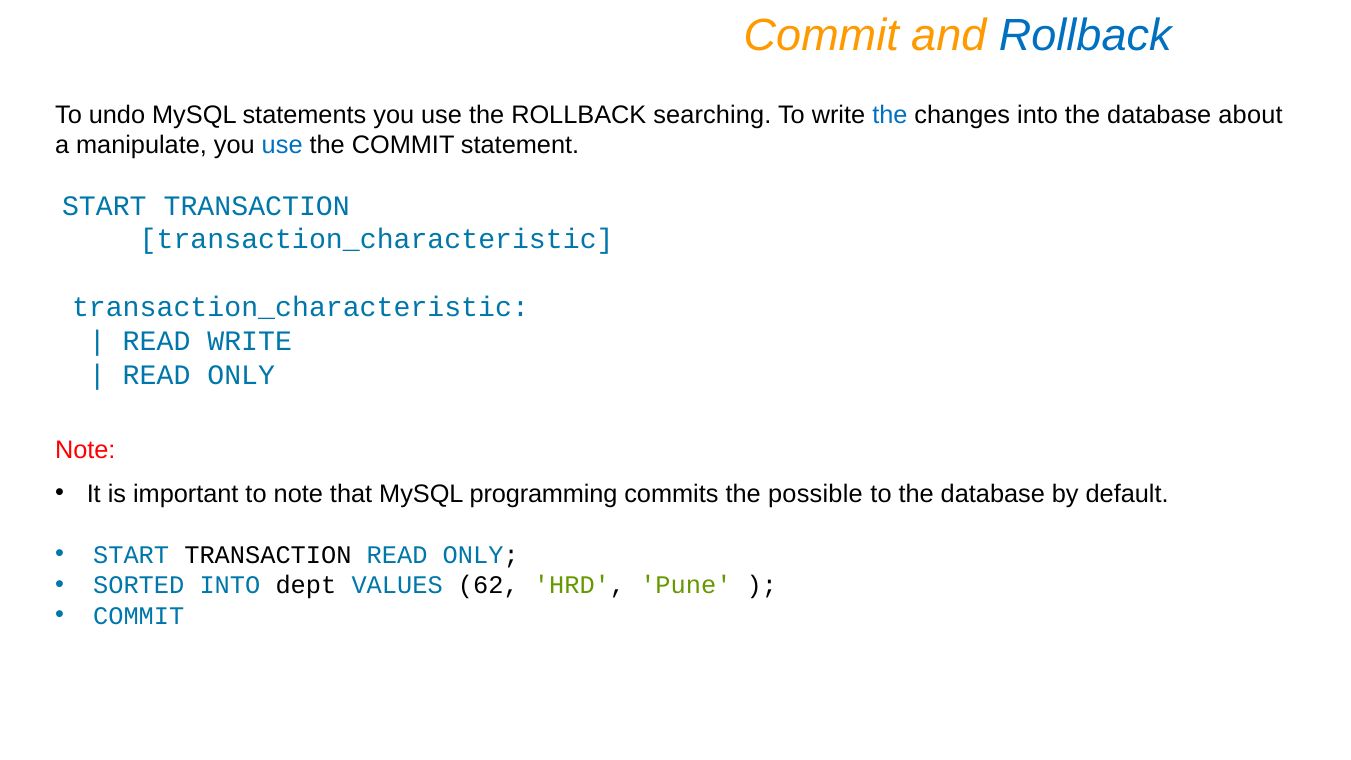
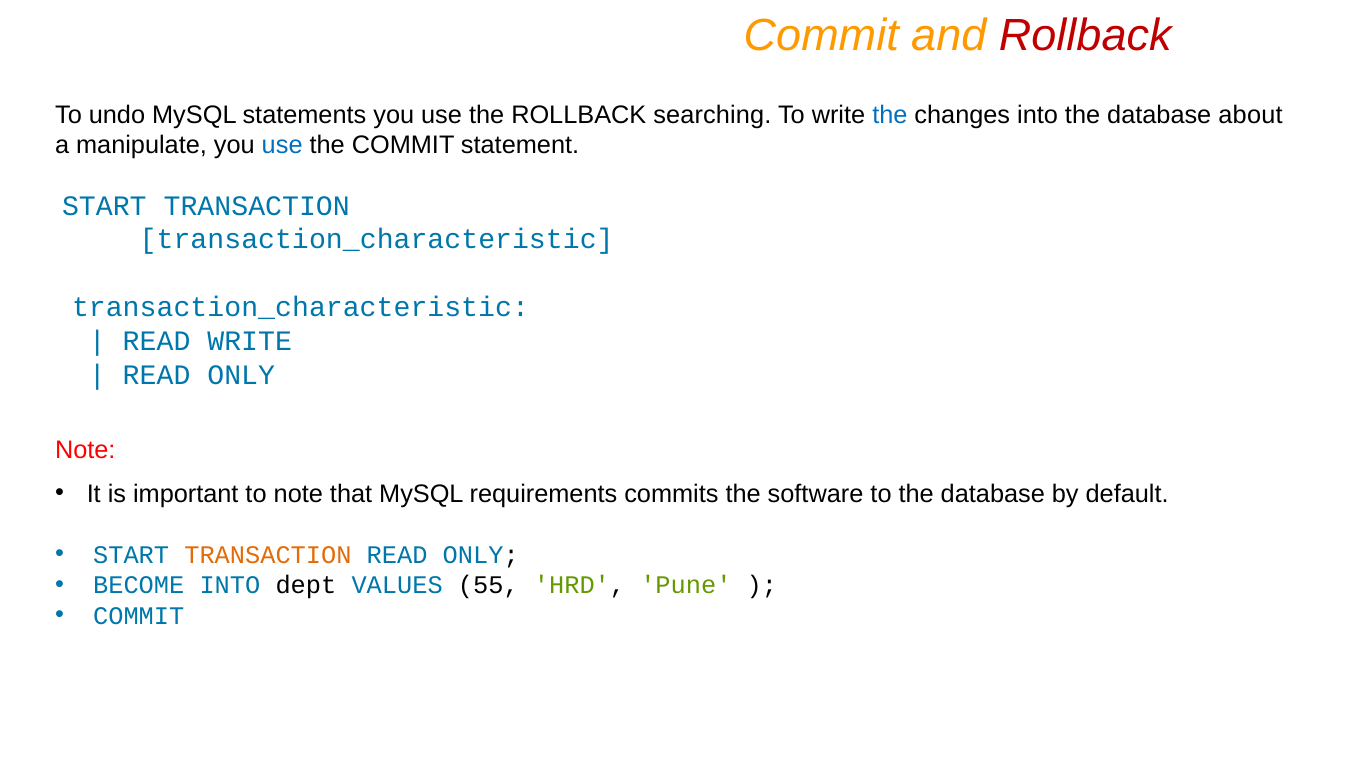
Rollback at (1085, 35) colour: blue -> red
programming: programming -> requirements
possible: possible -> software
TRANSACTION at (268, 555) colour: black -> orange
SORTED: SORTED -> BECOME
62: 62 -> 55
